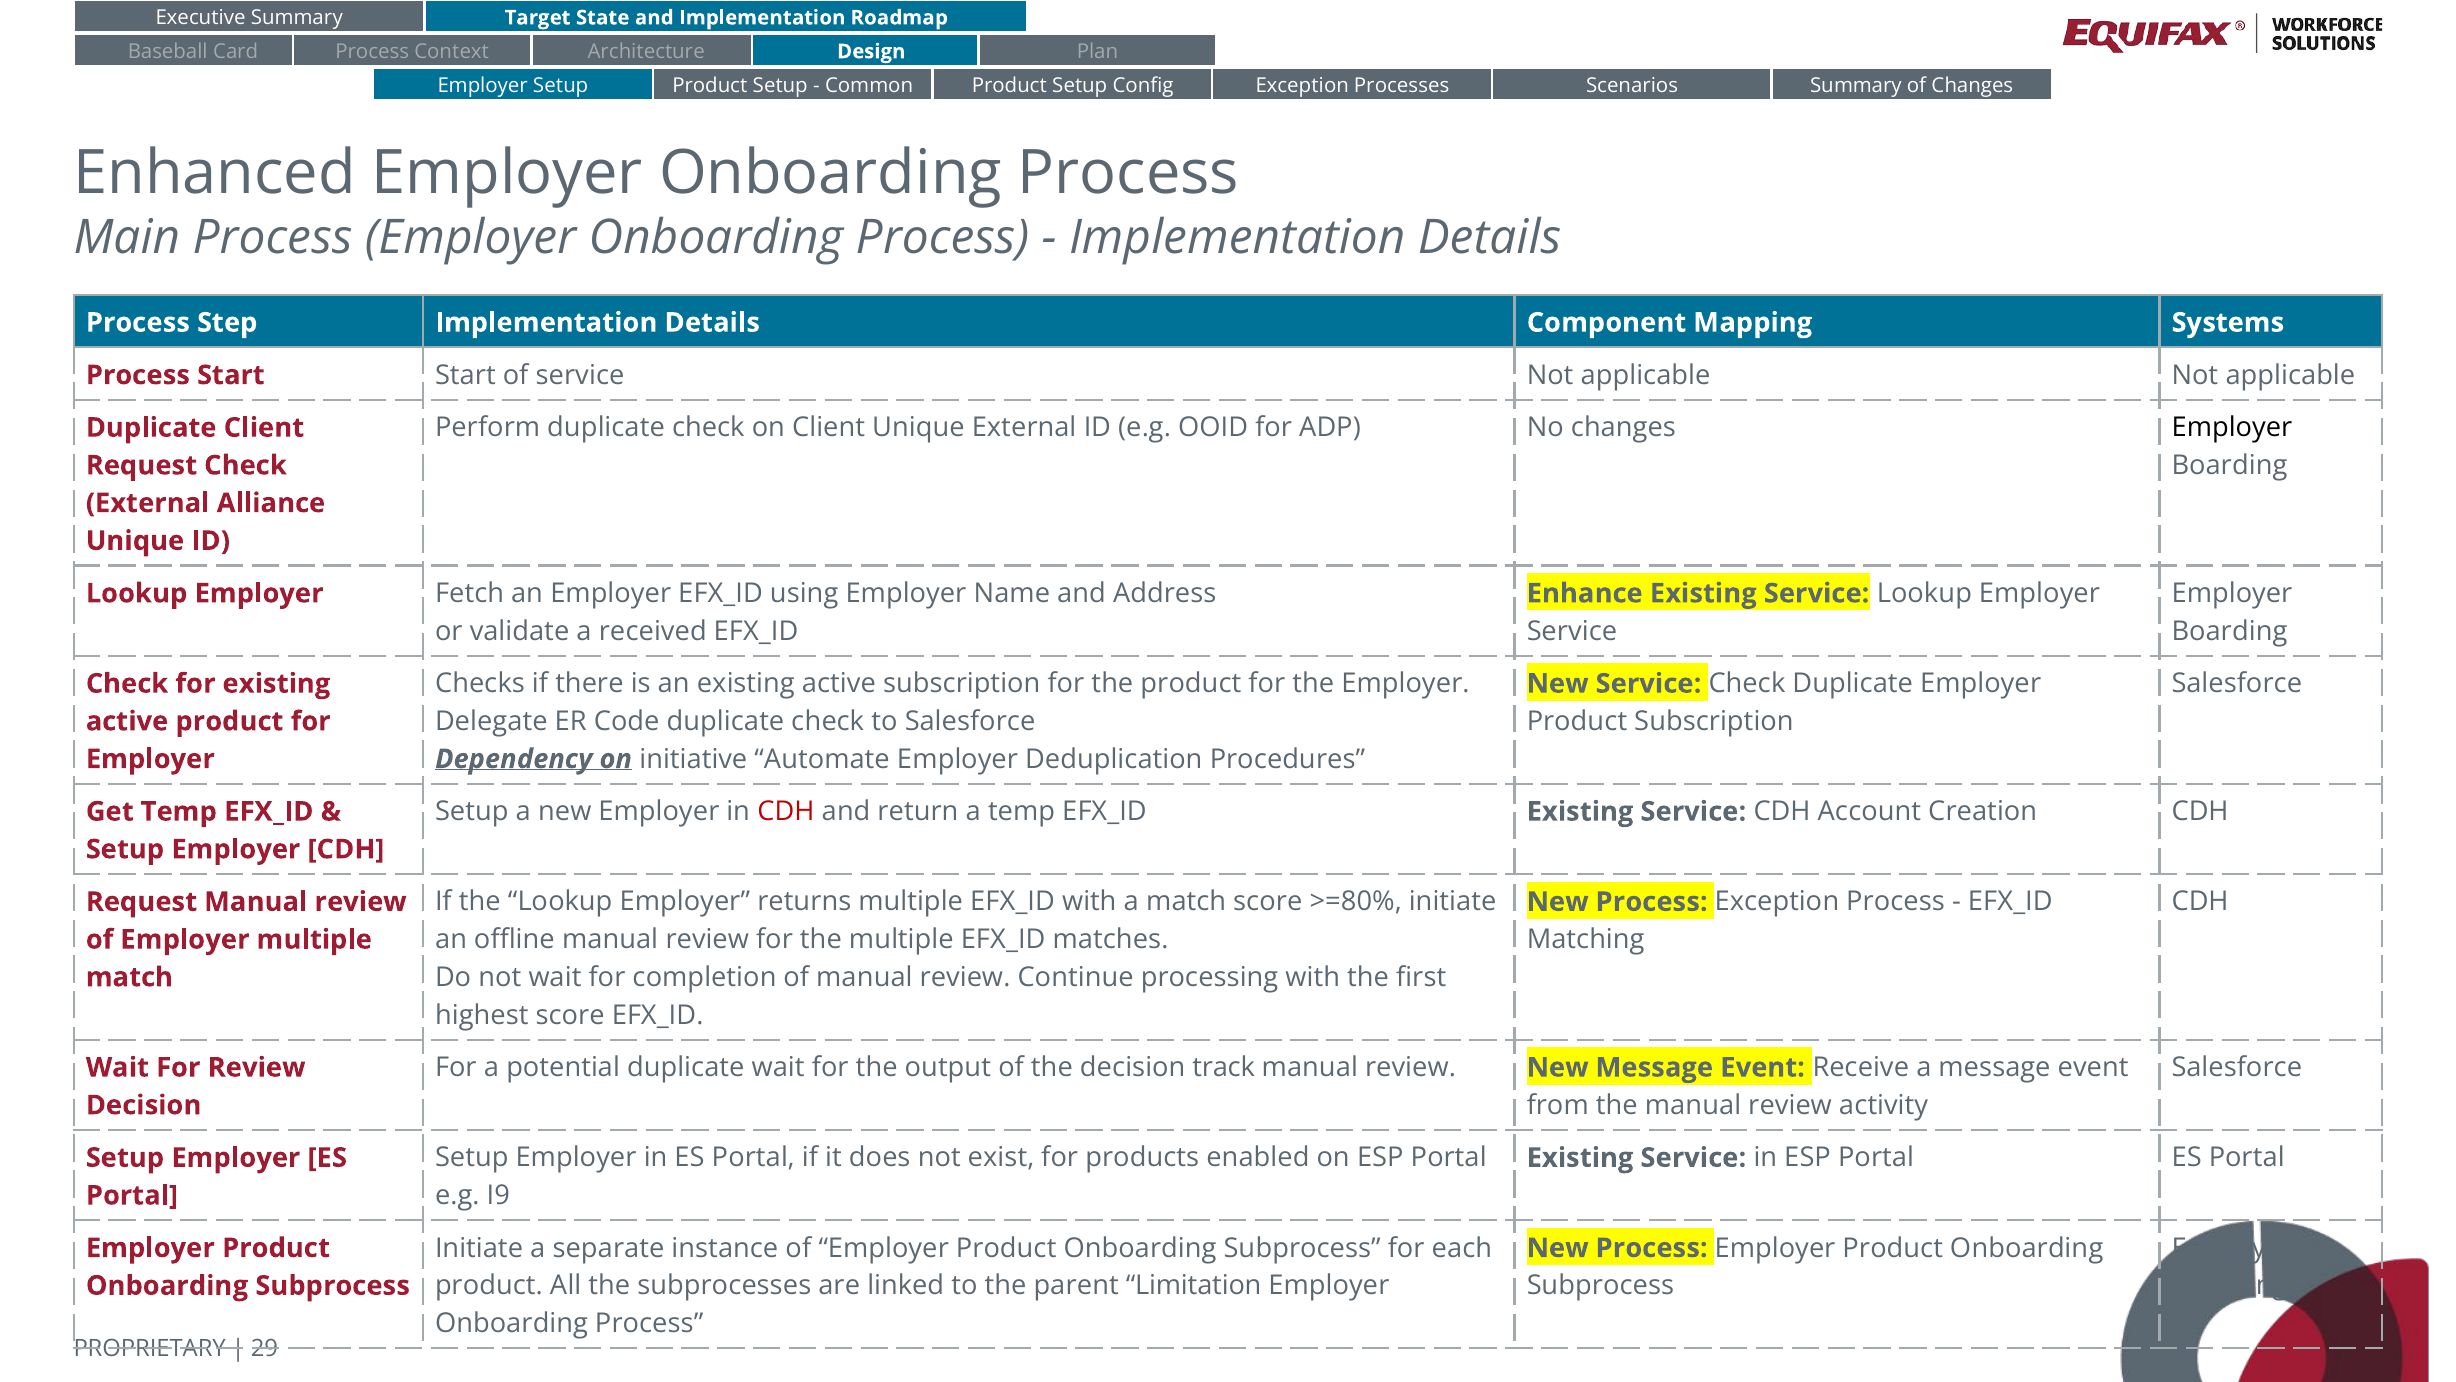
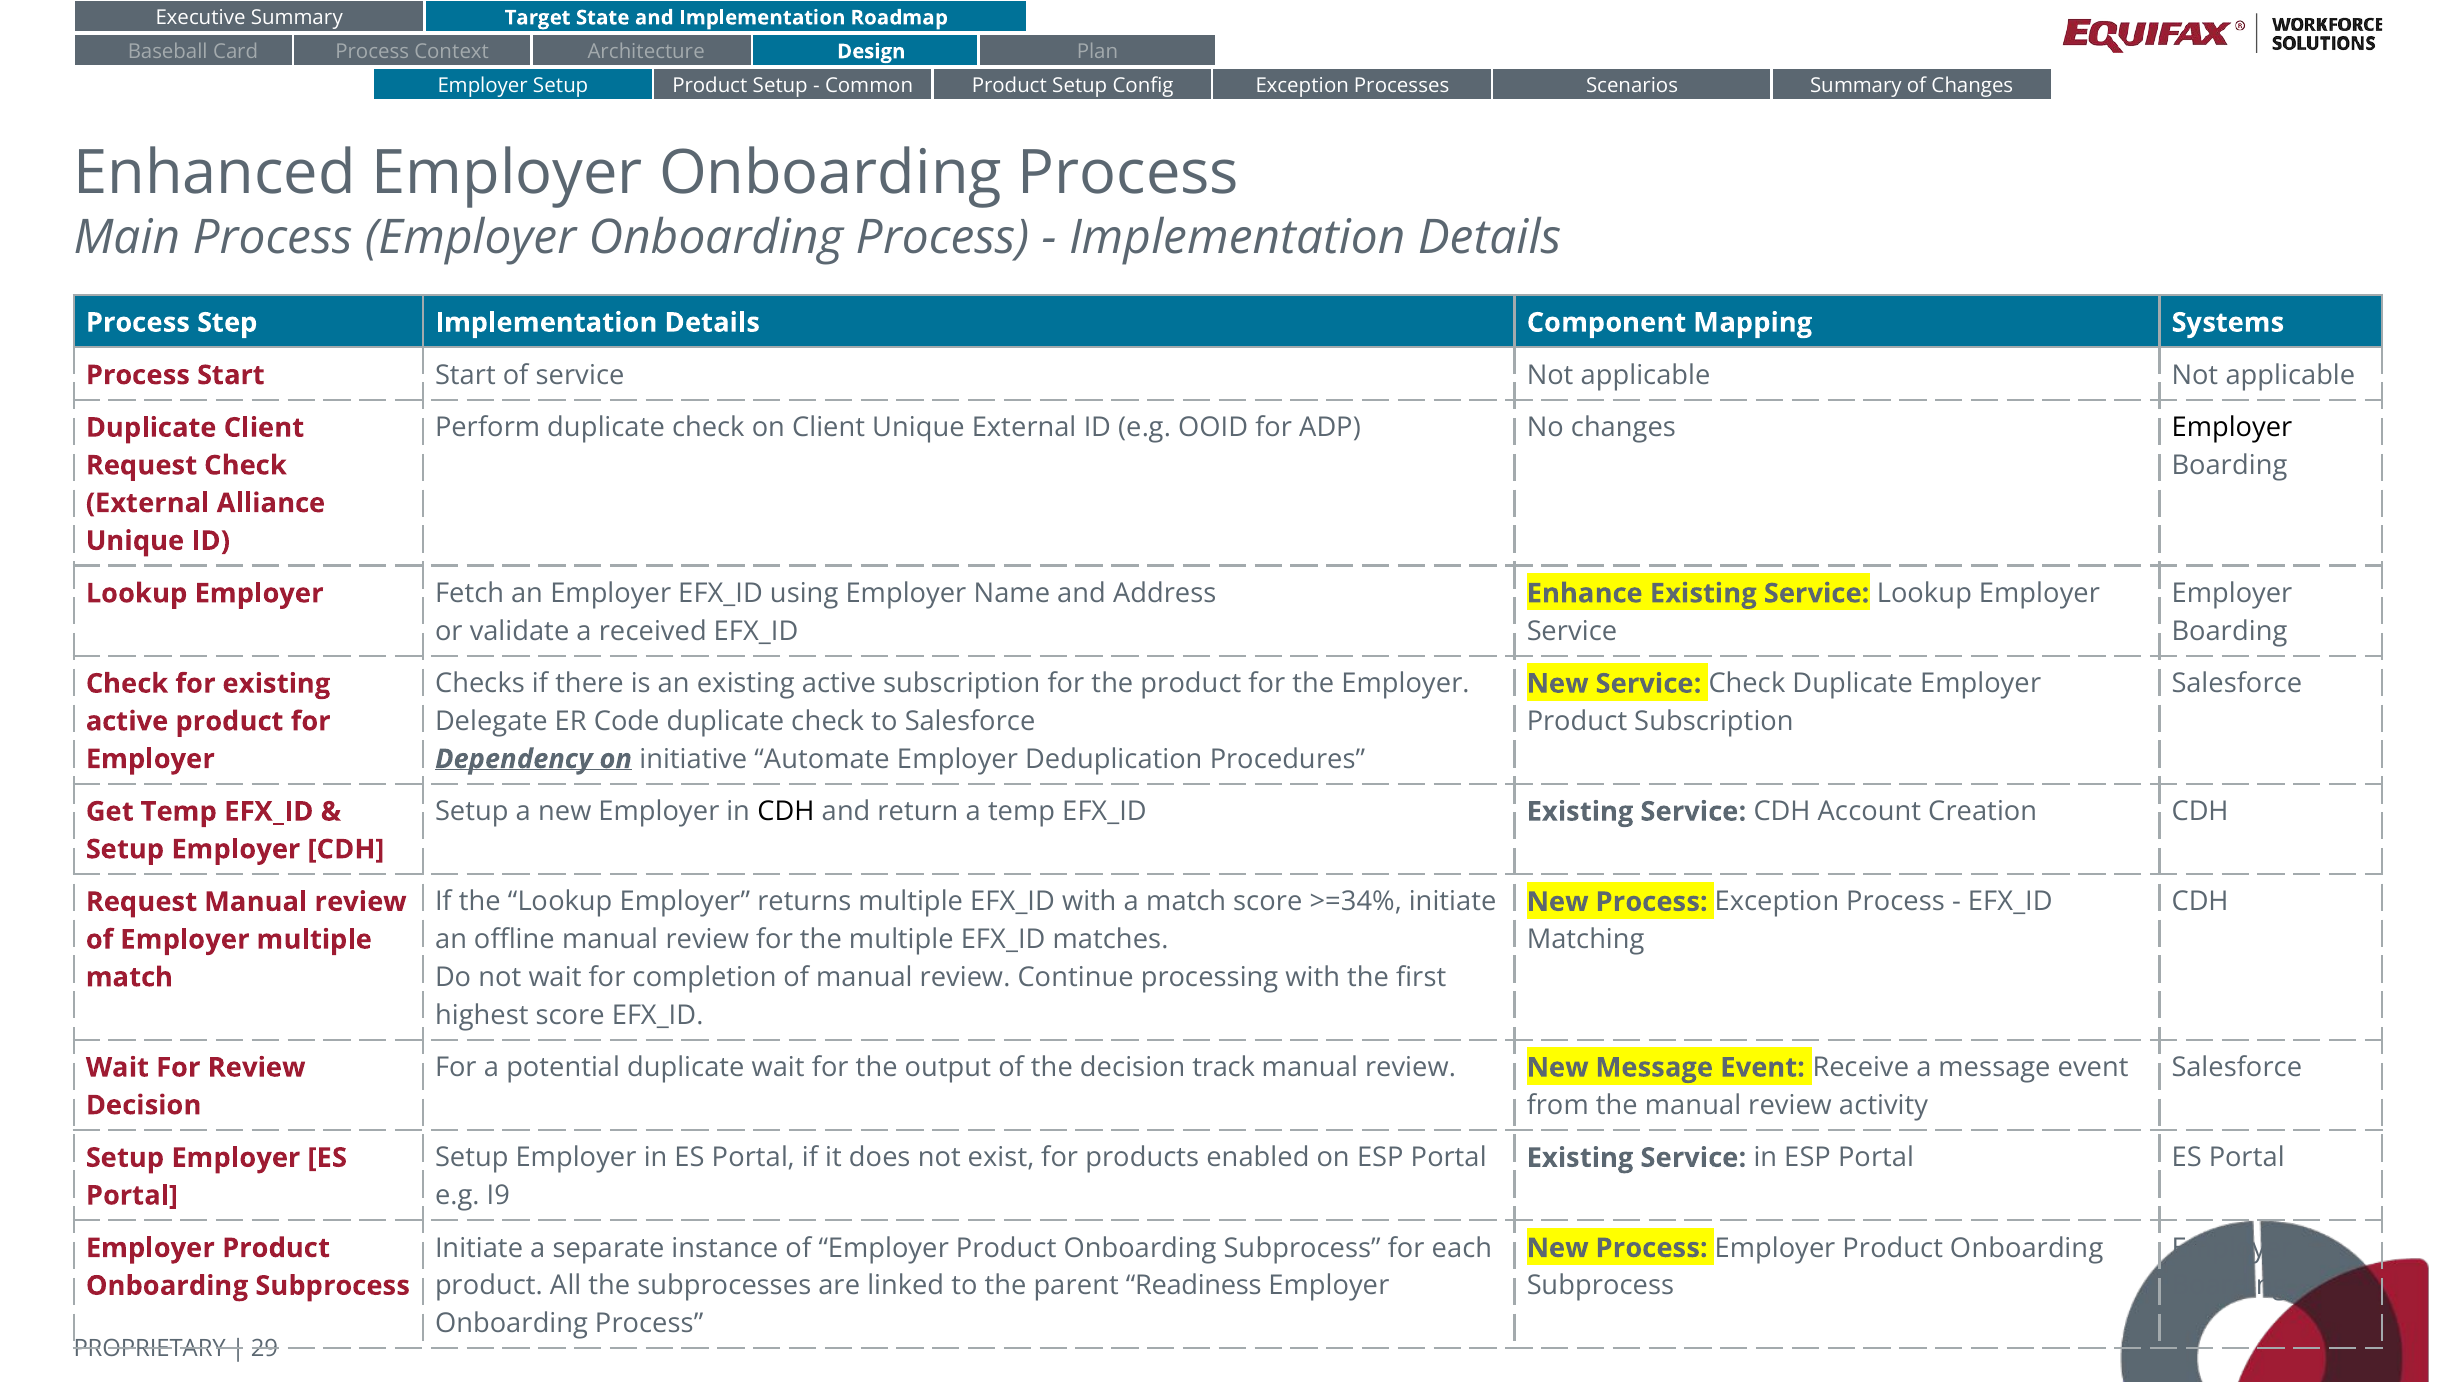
CDH at (786, 811) colour: red -> black
>=80%: >=80% -> >=34%
Limitation: Limitation -> Readiness
